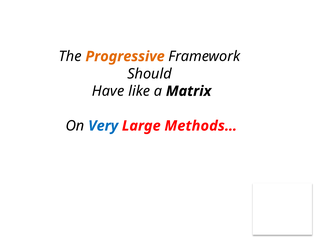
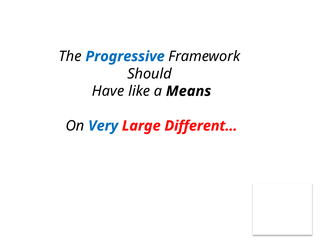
Progressive colour: orange -> blue
Matrix: Matrix -> Means
Methods…: Methods… -> Different…
